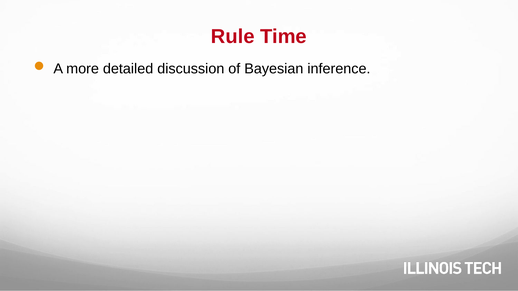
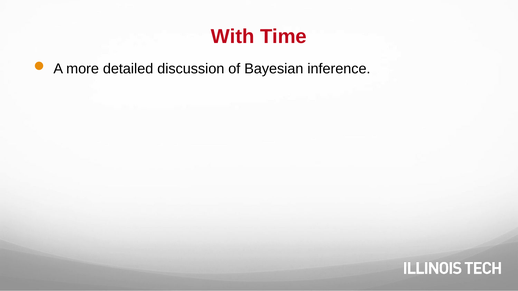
Rule: Rule -> With
